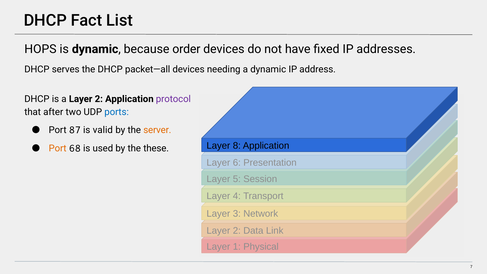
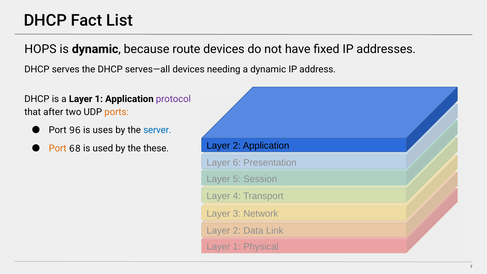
order: order -> route
packet—all: packet—all -> serves—all
a Layer 2: 2 -> 1
ports colour: blue -> orange
87: 87 -> 96
valid: valid -> uses
server colour: orange -> blue
8 at (237, 146): 8 -> 2
